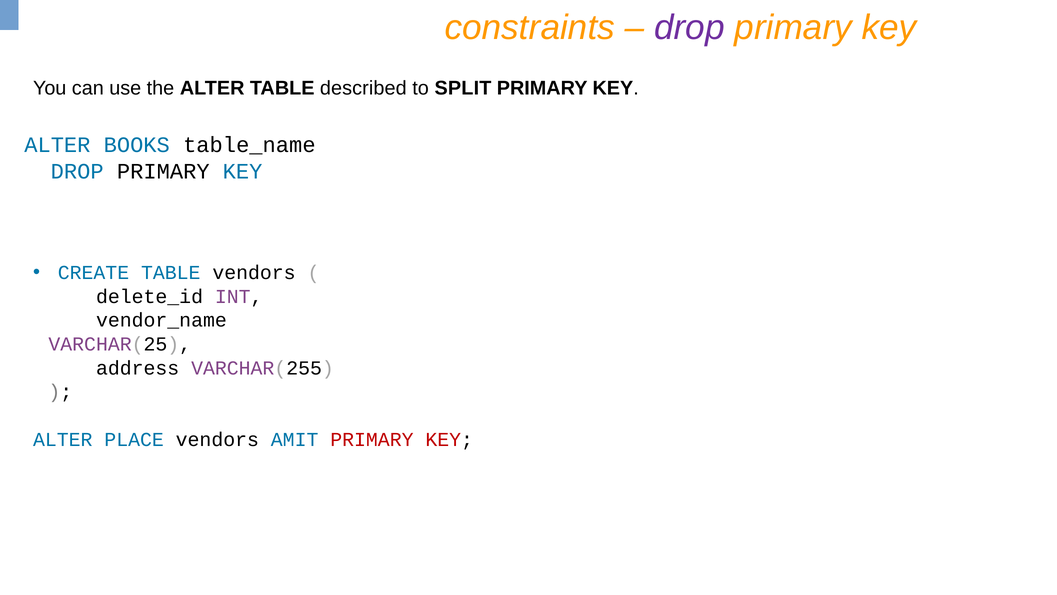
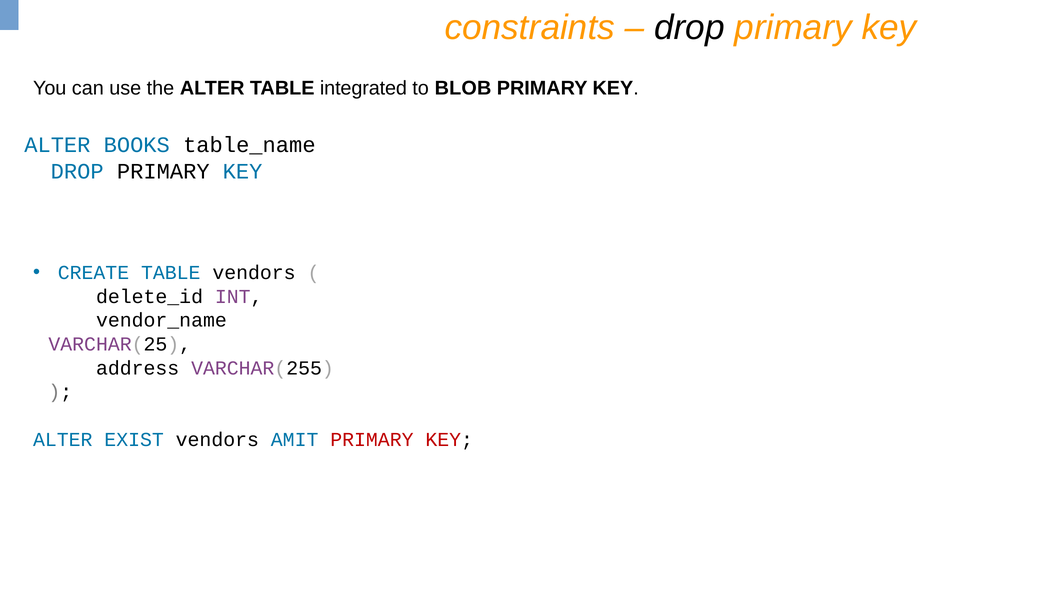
drop at (689, 28) colour: purple -> black
described: described -> integrated
SPLIT: SPLIT -> BLOB
PLACE: PLACE -> EXIST
